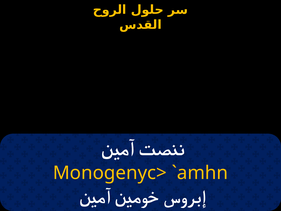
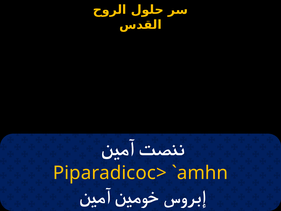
Monogenyc>: Monogenyc> -> Piparadicoc>
